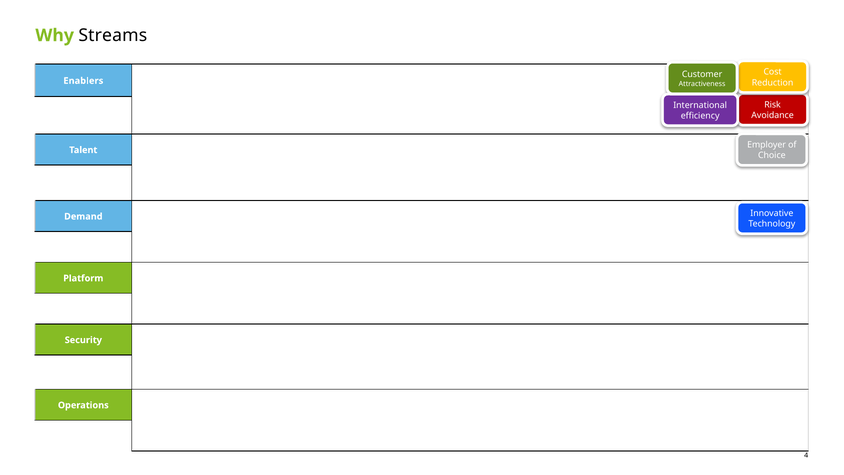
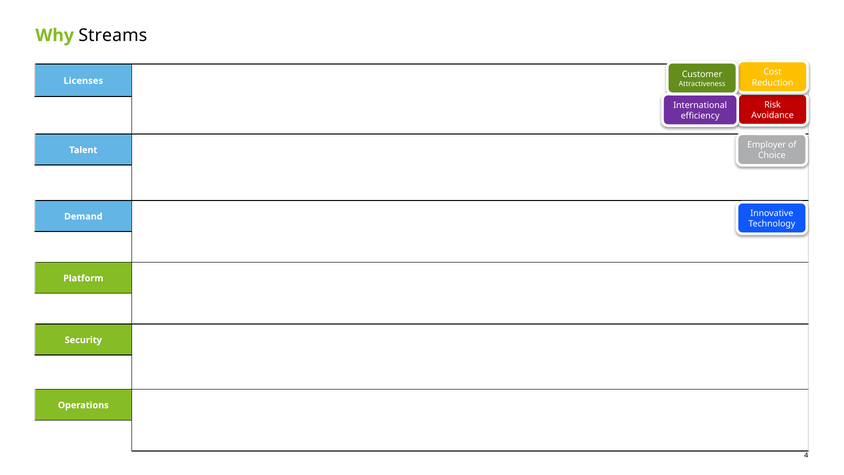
Enablers: Enablers -> Licenses
